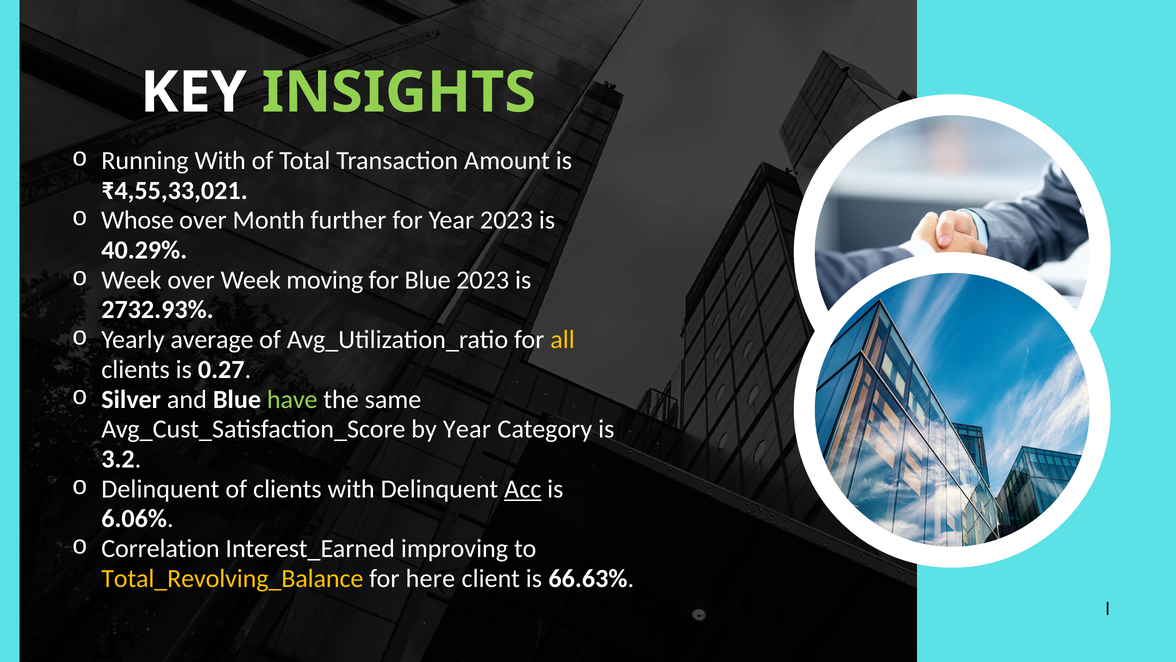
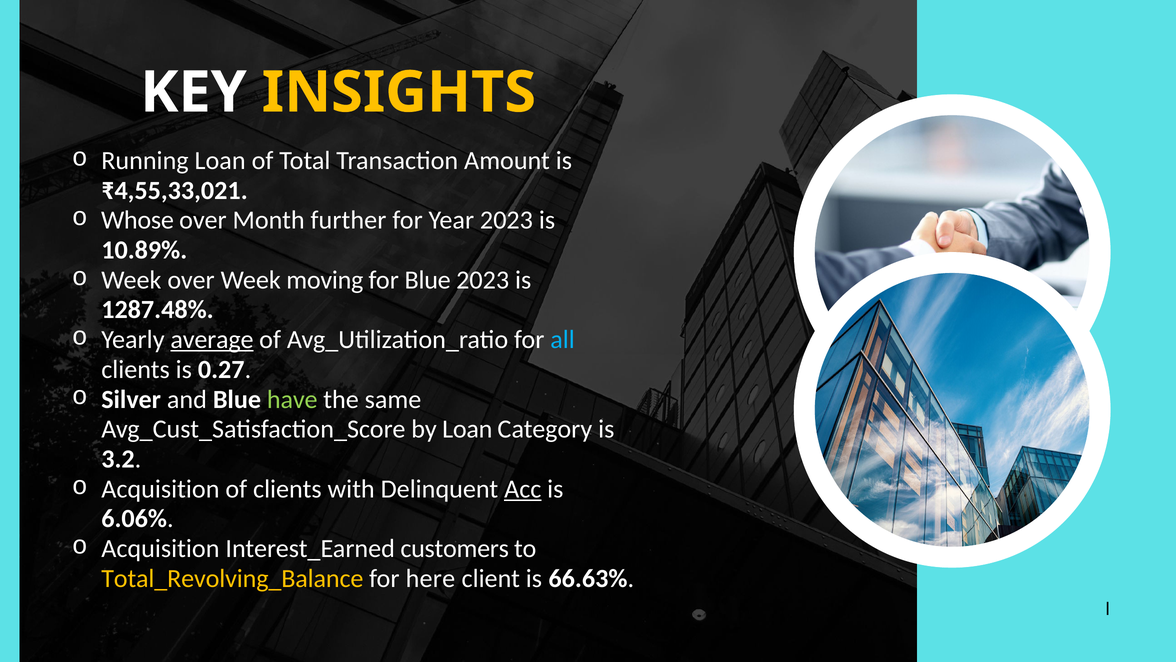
INSIGHTS colour: light green -> yellow
Running With: With -> Loan
40.29%: 40.29% -> 10.89%
2732.93%: 2732.93% -> 1287.48%
average underline: none -> present
all colour: yellow -> light blue
by Year: Year -> Loan
Delinquent at (160, 489): Delinquent -> Acquisition
Correlation at (160, 548): Correlation -> Acquisition
improving: improving -> customers
